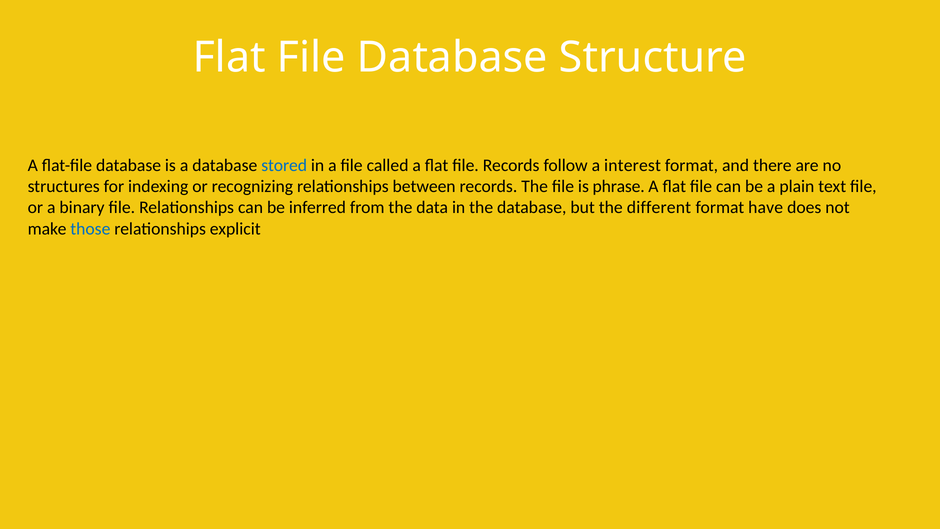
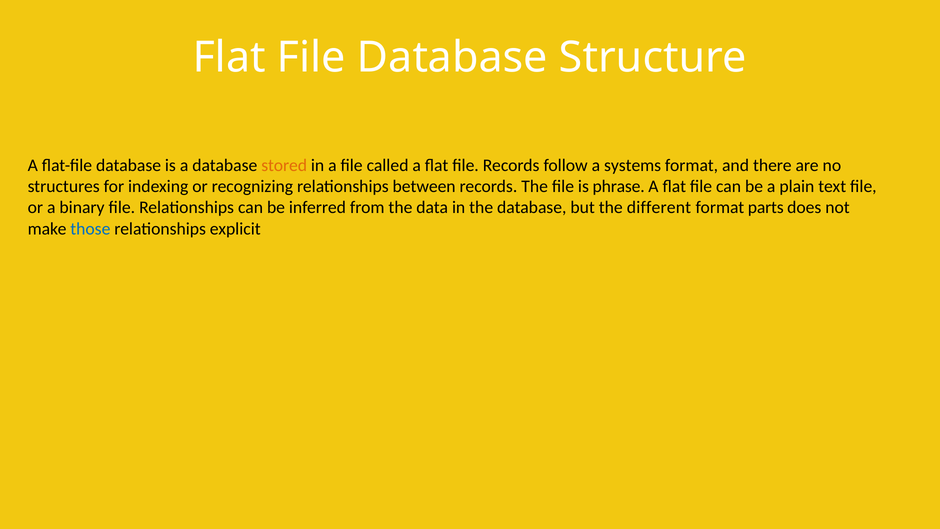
stored colour: blue -> orange
interest: interest -> systems
have: have -> parts
